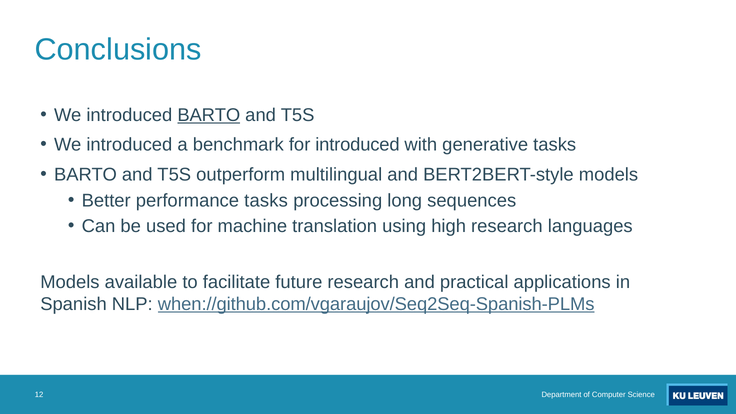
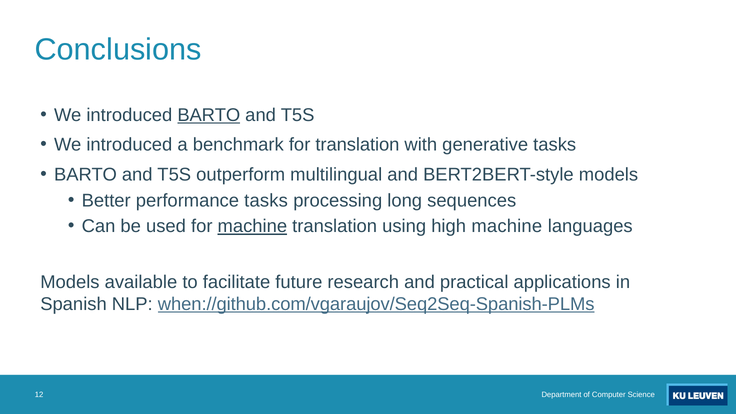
for introduced: introduced -> translation
machine at (252, 226) underline: none -> present
high research: research -> machine
